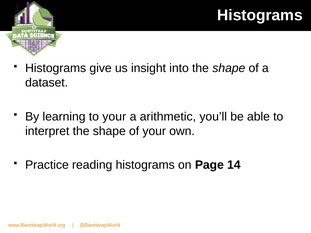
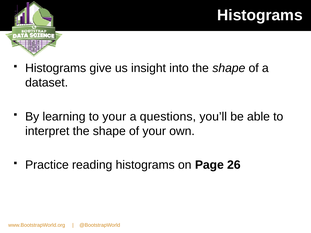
arithmetic: arithmetic -> questions
14: 14 -> 26
